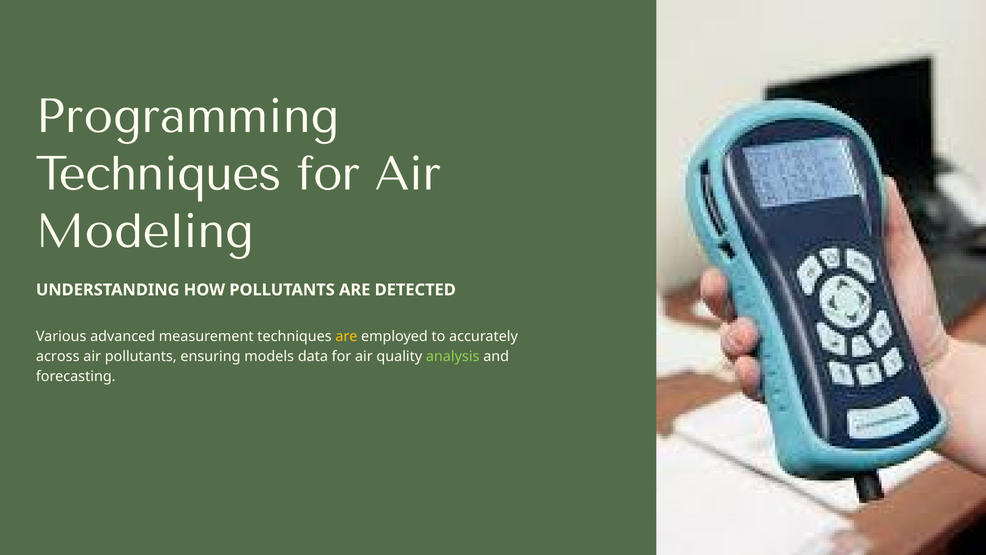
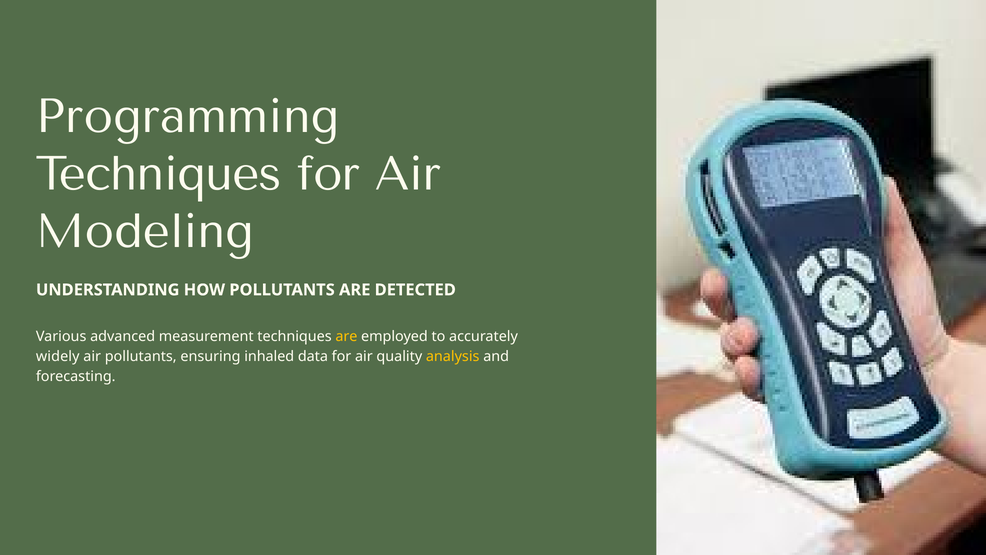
across: across -> widely
models: models -> inhaled
analysis colour: light green -> yellow
